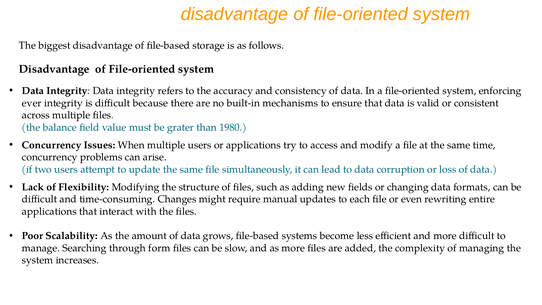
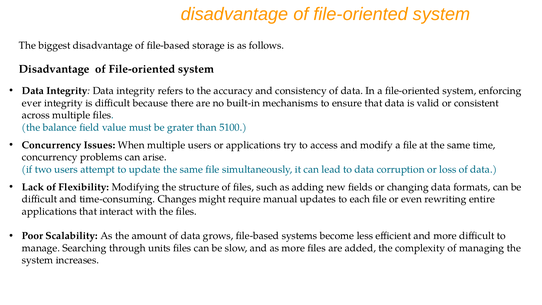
1980: 1980 -> 5100
form: form -> units
